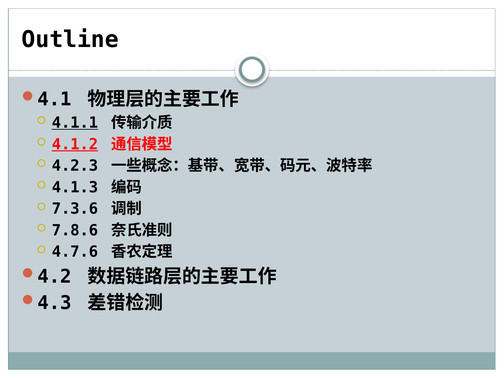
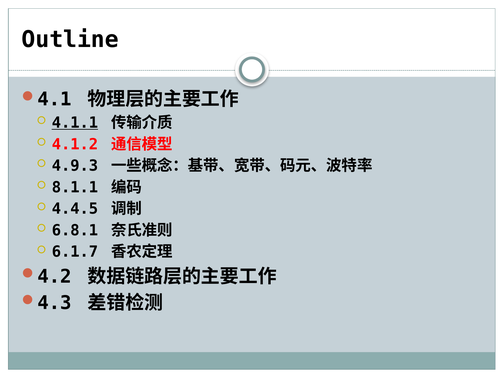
4.1.2 underline: present -> none
4.2.3: 4.2.3 -> 4.9.3
4.1.3: 4.1.3 -> 8.1.1
7.3.6: 7.3.6 -> 4.4.5
7.8.6: 7.8.6 -> 6.8.1
4.7.6: 4.7.6 -> 6.1.7
